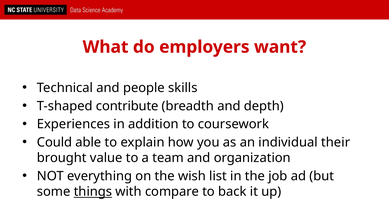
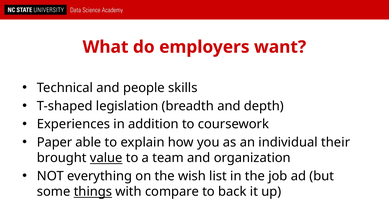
contribute: contribute -> legislation
Could: Could -> Paper
value underline: none -> present
